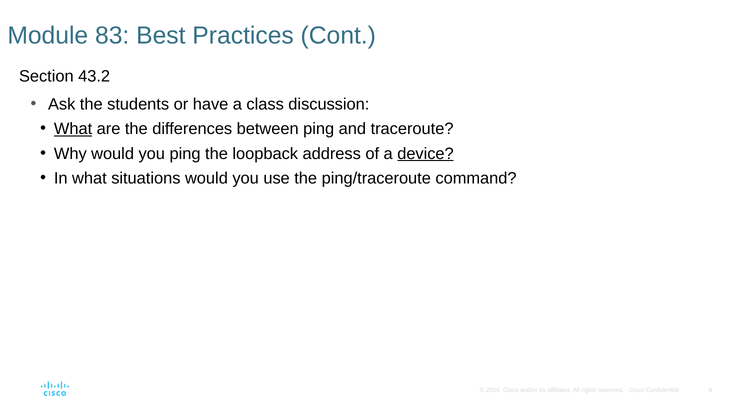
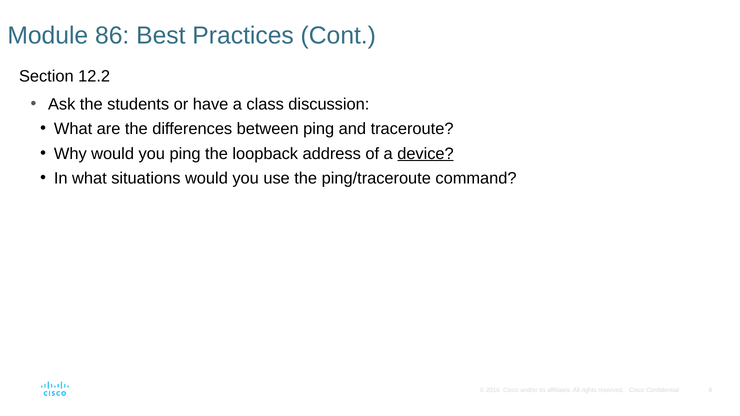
83: 83 -> 86
43.2: 43.2 -> 12.2
What at (73, 129) underline: present -> none
